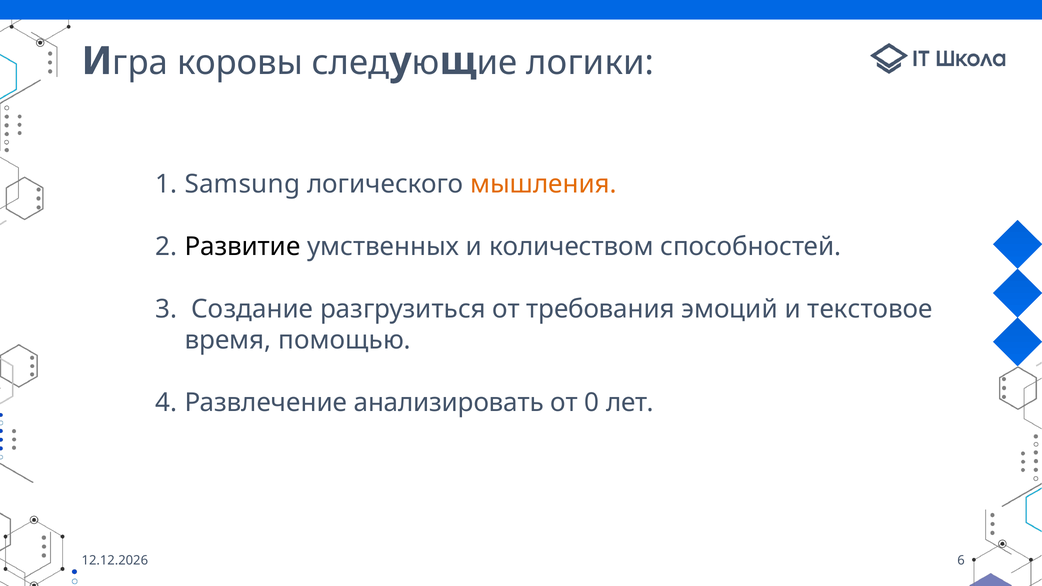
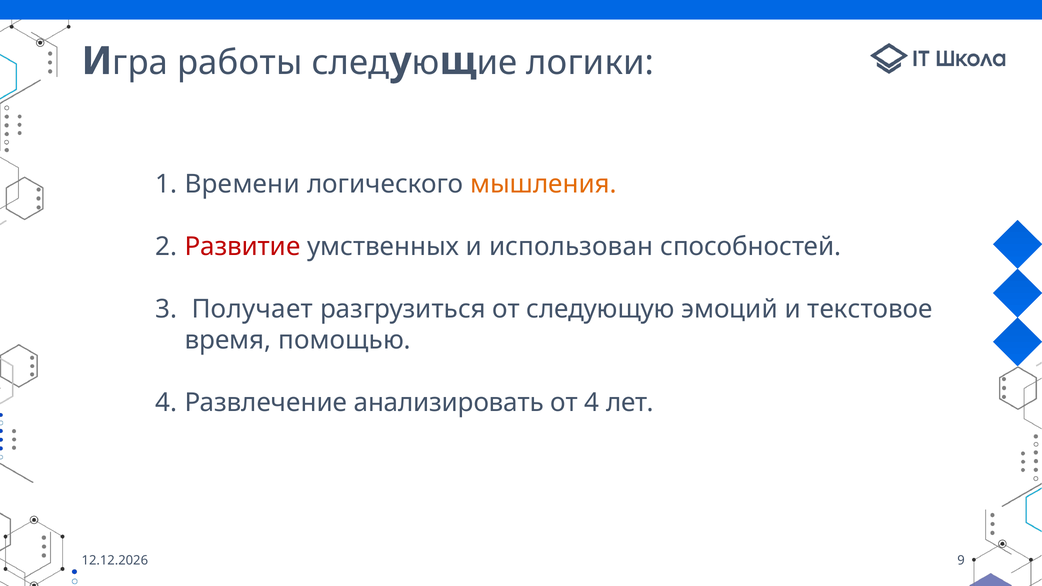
коровы: коровы -> работы
Samsung: Samsung -> Времени
Развитие colour: black -> red
количеством: количеством -> использован
Создание: Создание -> Получает
требования: требования -> следующую
от 0: 0 -> 4
6: 6 -> 9
